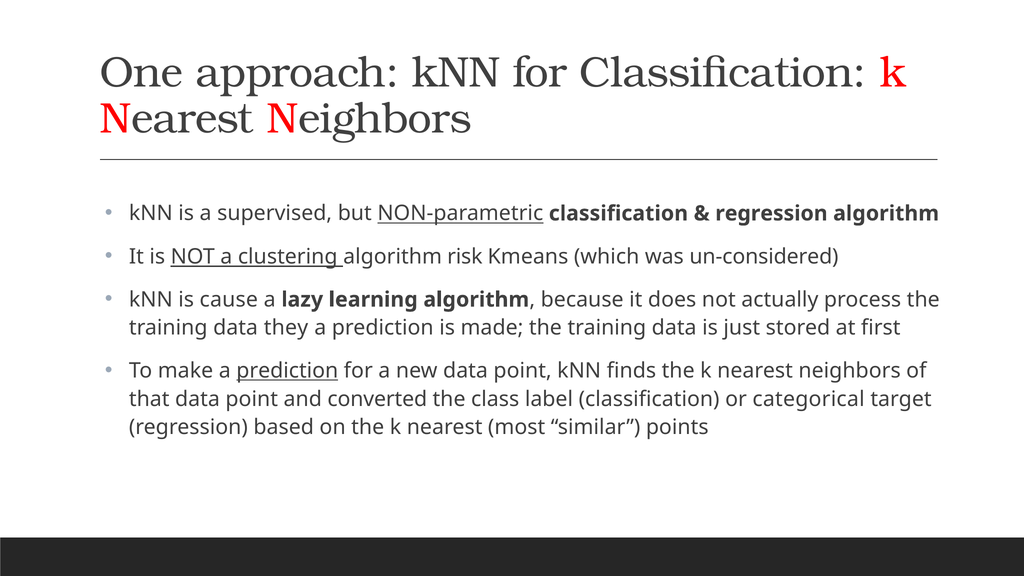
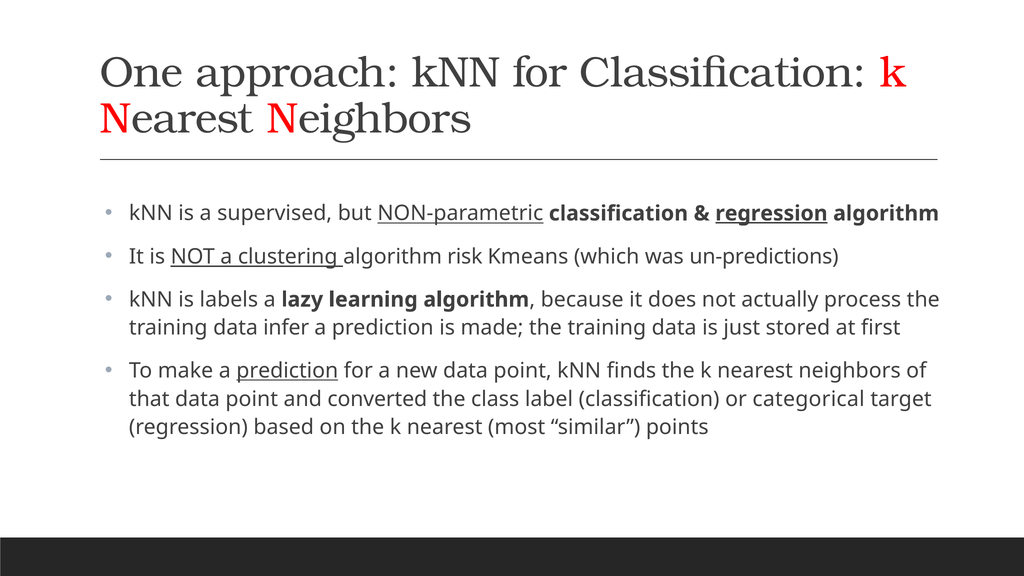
regression at (771, 213) underline: none -> present
un-considered: un-considered -> un-predictions
cause: cause -> labels
they: they -> infer
